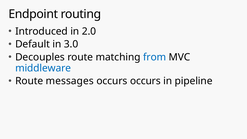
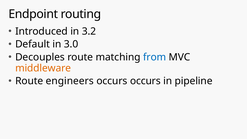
2.0: 2.0 -> 3.2
middleware colour: blue -> orange
messages: messages -> engineers
